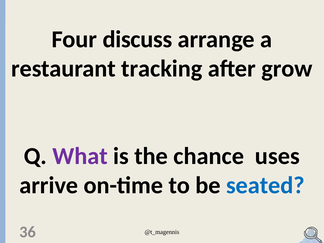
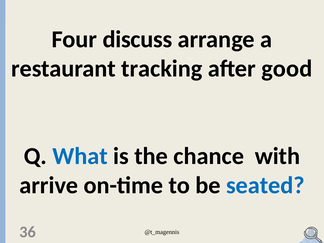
grow: grow -> good
What colour: purple -> blue
uses: uses -> with
